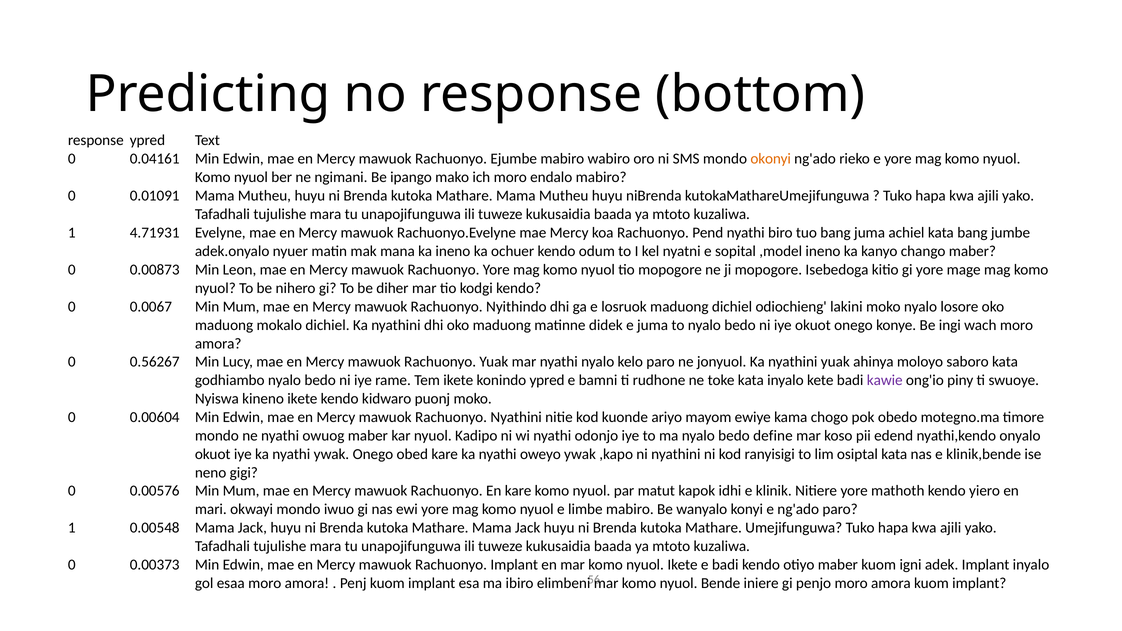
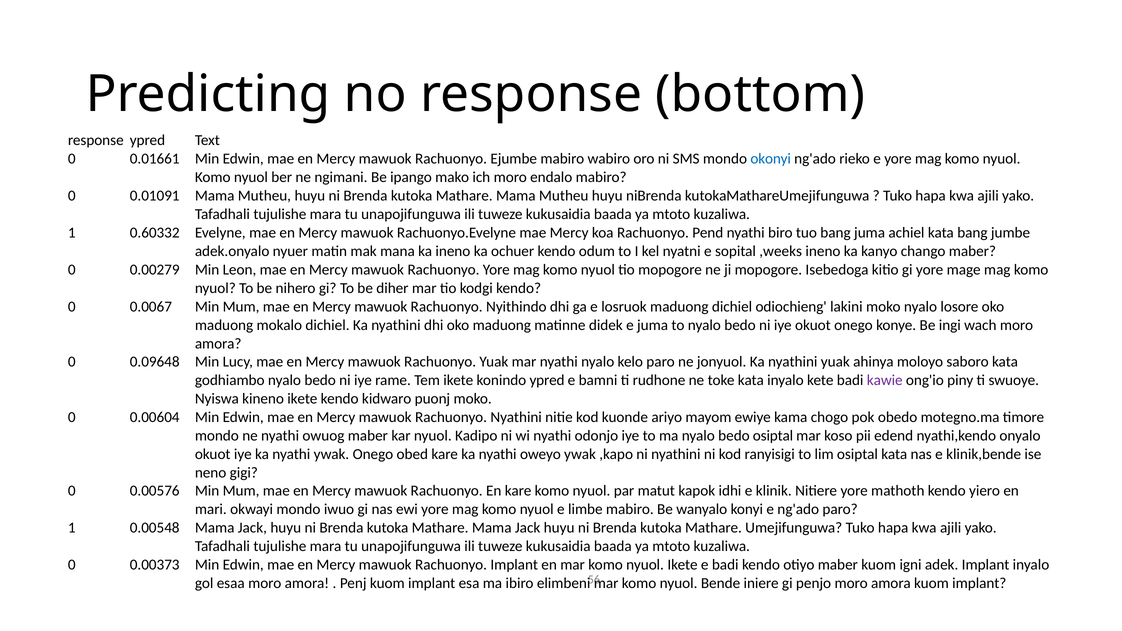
0.04161: 0.04161 -> 0.01661
okonyi colour: orange -> blue
4.71931: 4.71931 -> 0.60332
,model: ,model -> ,weeks
0.00873: 0.00873 -> 0.00279
0.56267: 0.56267 -> 0.09648
bedo define: define -> osiptal
